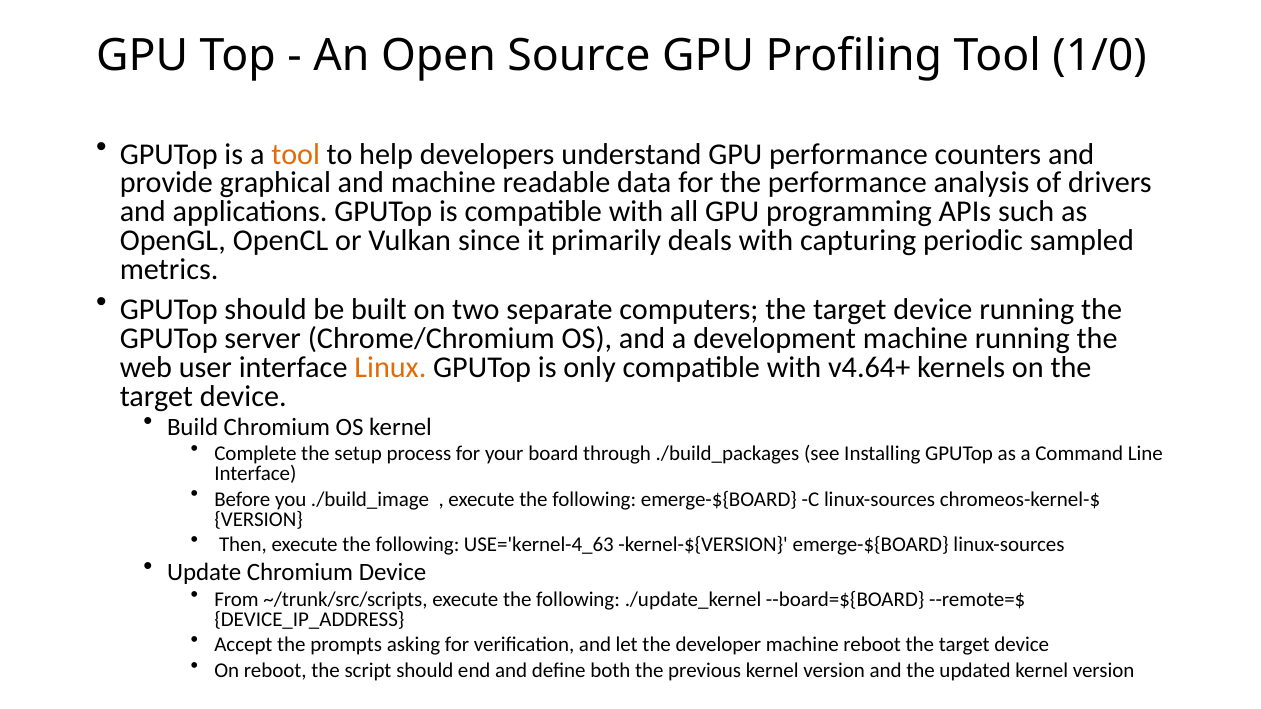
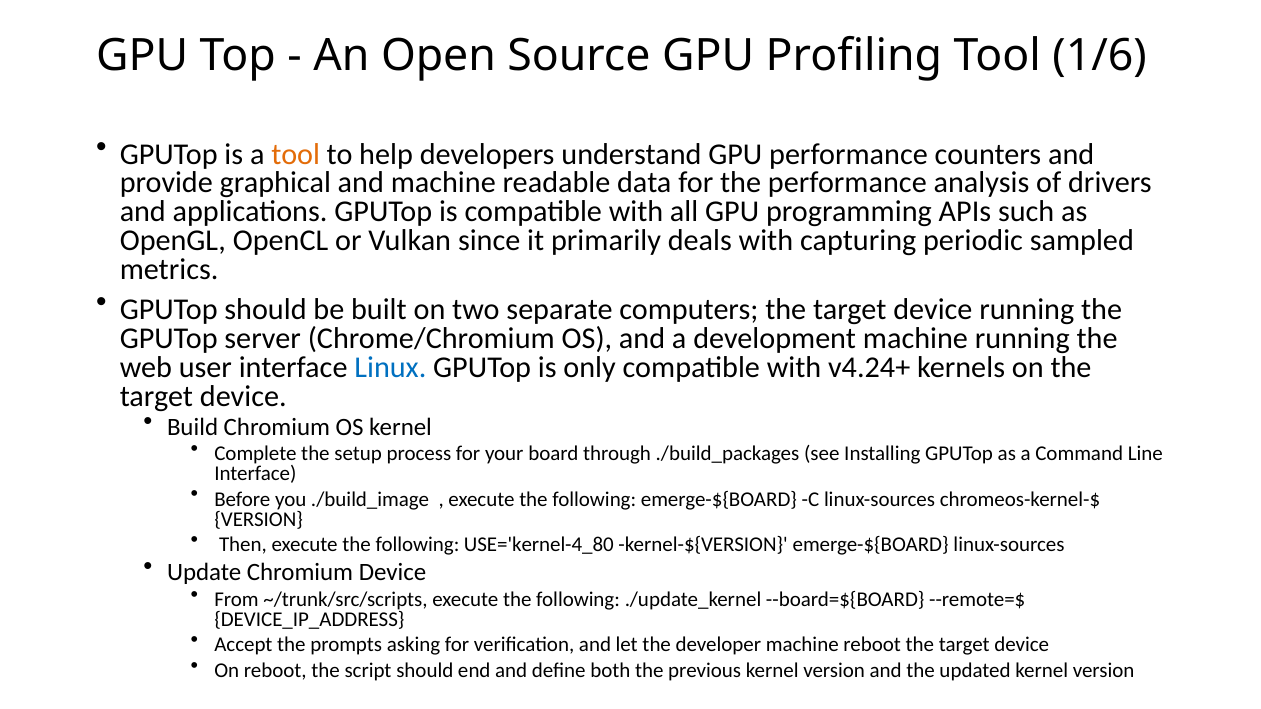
1/0: 1/0 -> 1/6
Linux colour: orange -> blue
v4.64+: v4.64+ -> v4.24+
USE='kernel-4_63: USE='kernel-4_63 -> USE='kernel-4_80
